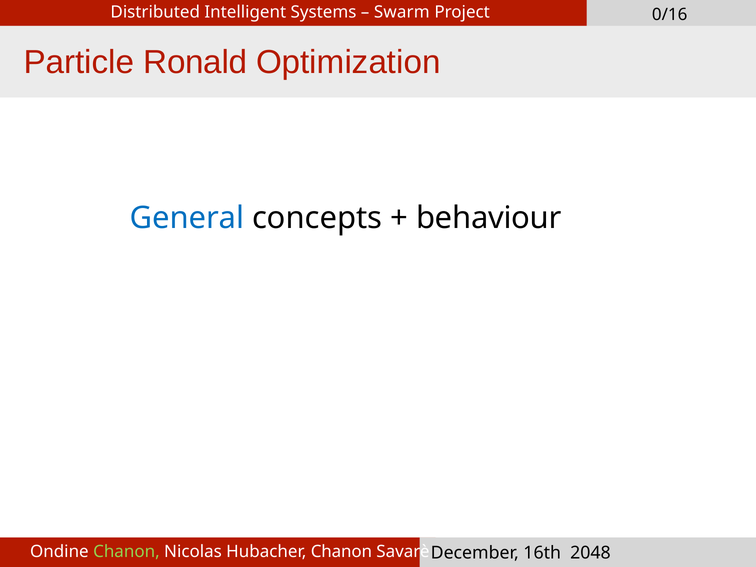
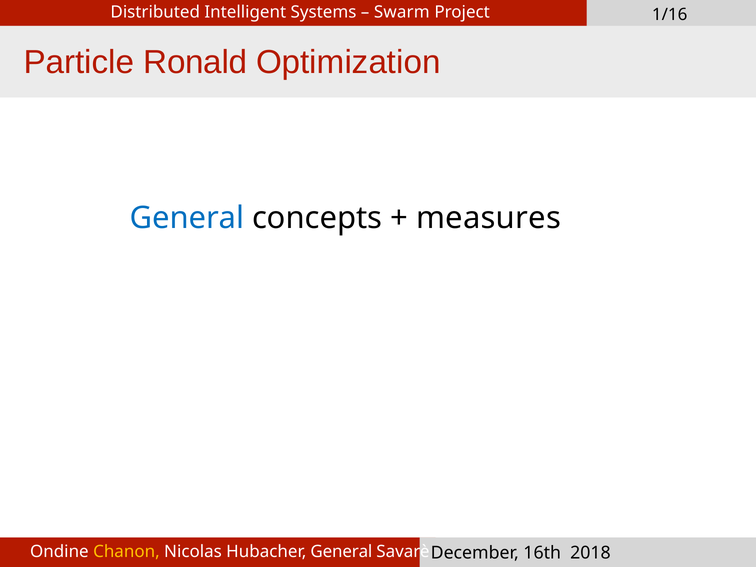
0/16: 0/16 -> 1/16
behaviour: behaviour -> measures
Chanon at (126, 552) colour: light green -> yellow
Hubacher Chanon: Chanon -> General
2048: 2048 -> 2018
